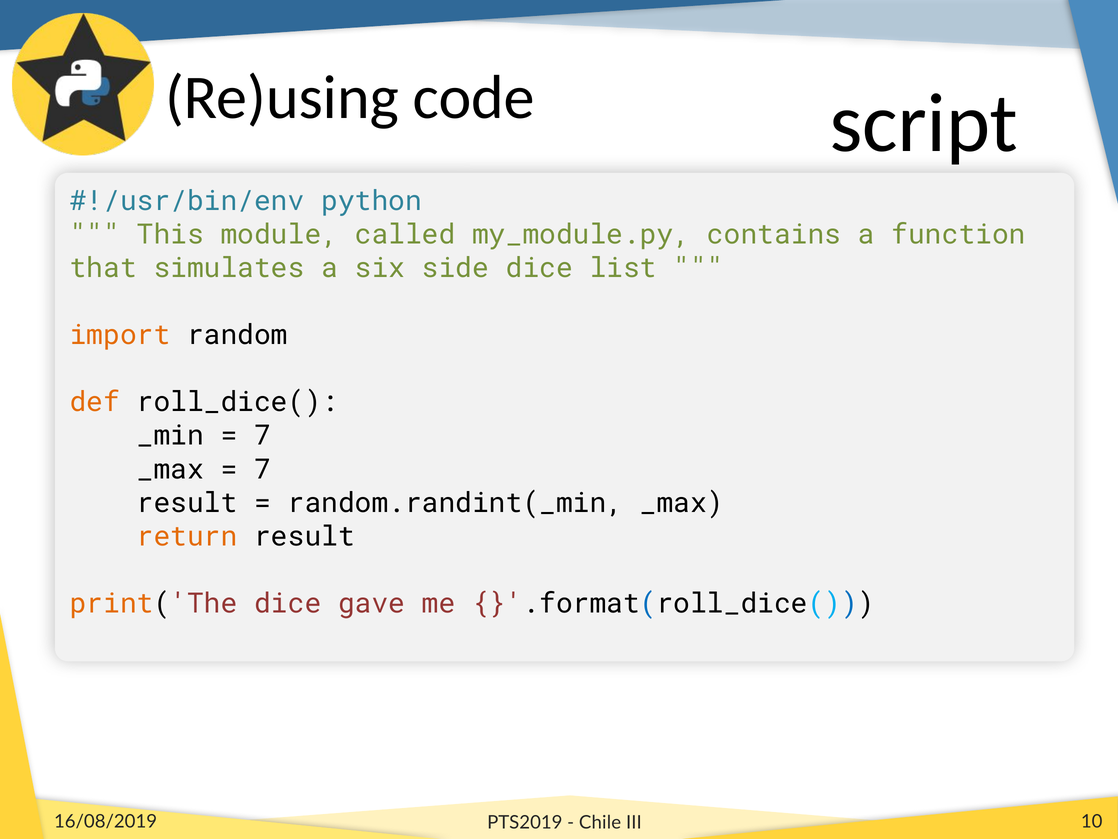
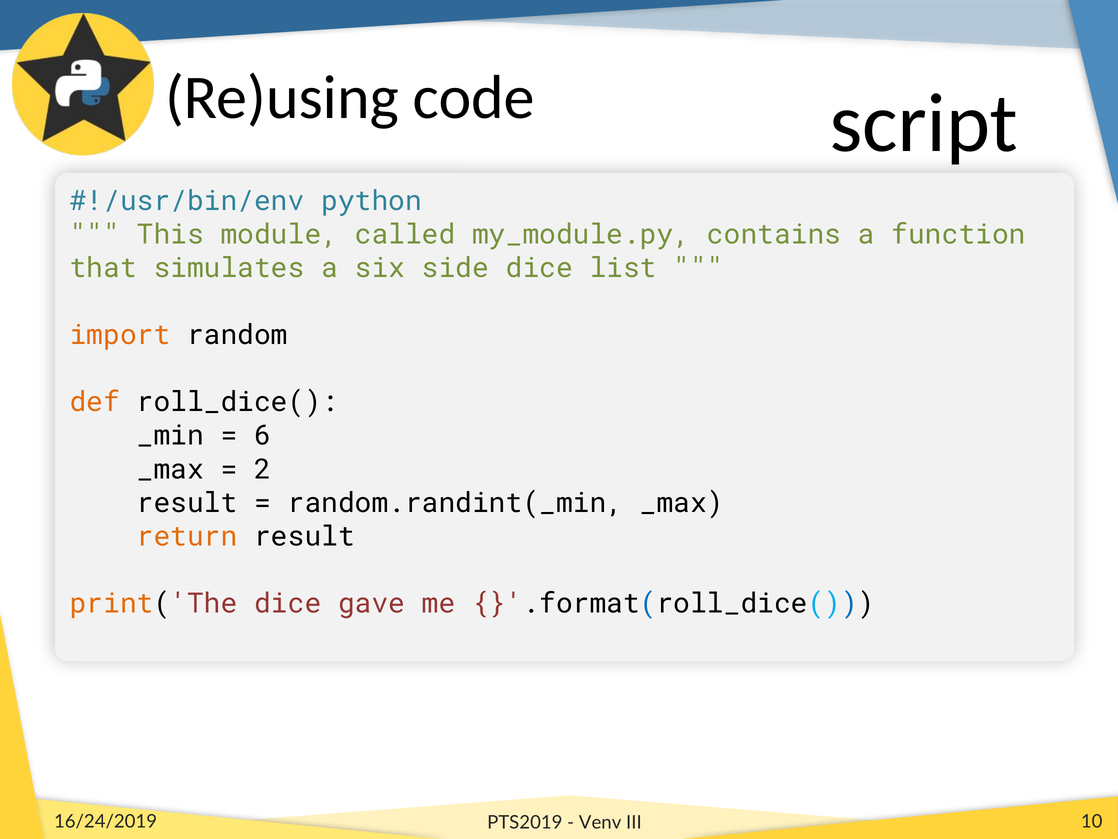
7 at (263, 435): 7 -> 6
7 at (263, 469): 7 -> 2
16/08/2019: 16/08/2019 -> 16/24/2019
Chile: Chile -> Venv
